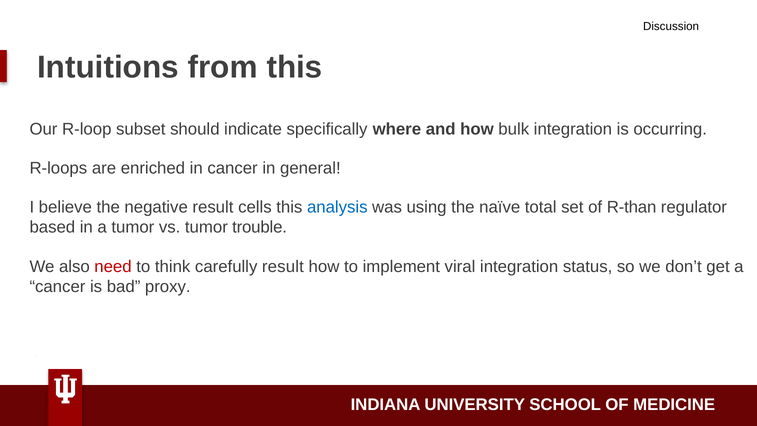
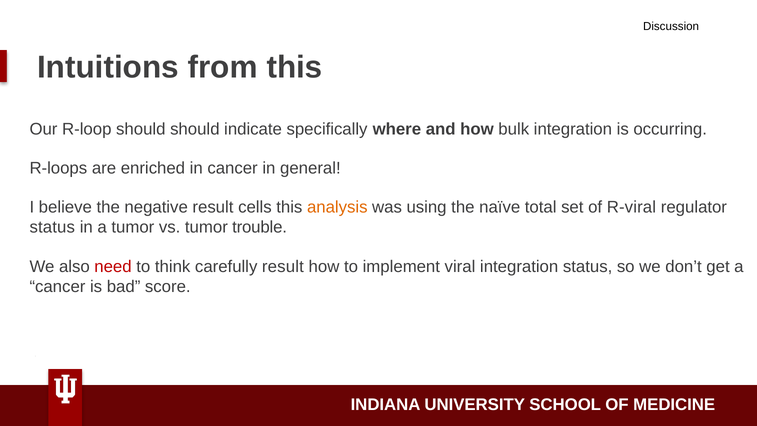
R-loop subset: subset -> should
analysis colour: blue -> orange
R-than: R-than -> R-viral
based at (52, 227): based -> status
proxy: proxy -> score
